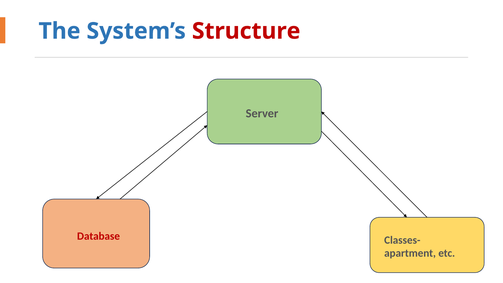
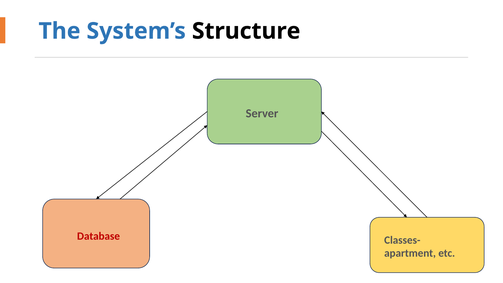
Structure colour: red -> black
